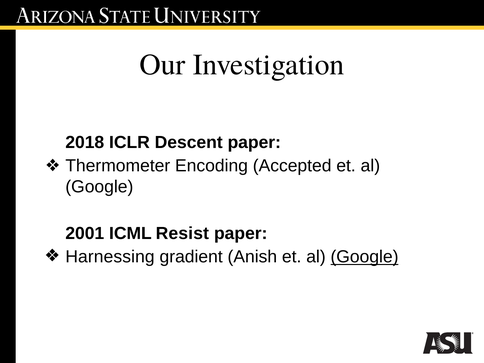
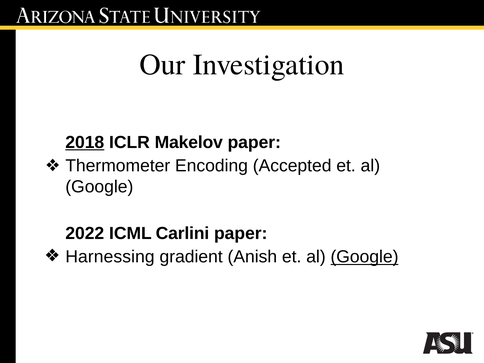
2018 underline: none -> present
Descent: Descent -> Makelov
2001: 2001 -> 2022
Resist: Resist -> Carlini
